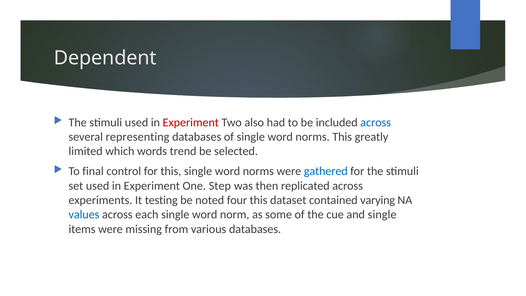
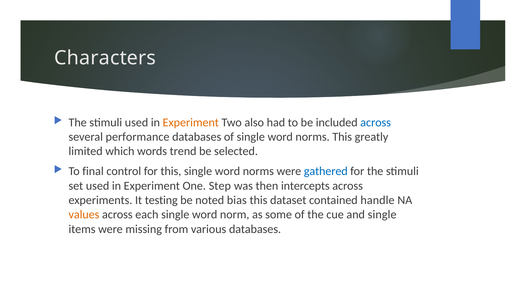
Dependent: Dependent -> Characters
Experiment at (191, 122) colour: red -> orange
representing: representing -> performance
replicated: replicated -> intercepts
four: four -> bias
varying: varying -> handle
values colour: blue -> orange
